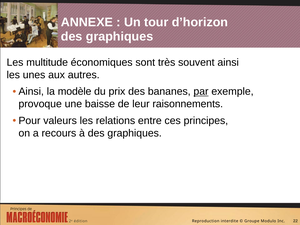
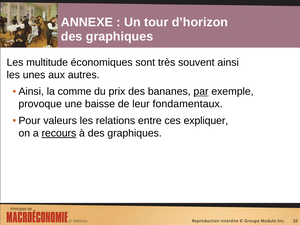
modèle: modèle -> comme
raisonnements: raisonnements -> fondamentaux
principes: principes -> expliquer
recours underline: none -> present
